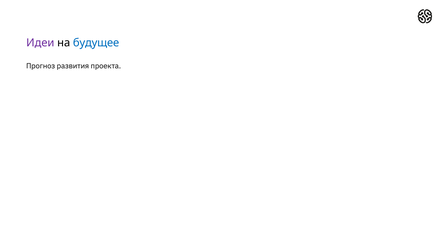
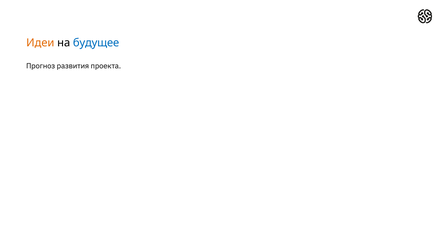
Идеи colour: purple -> orange
